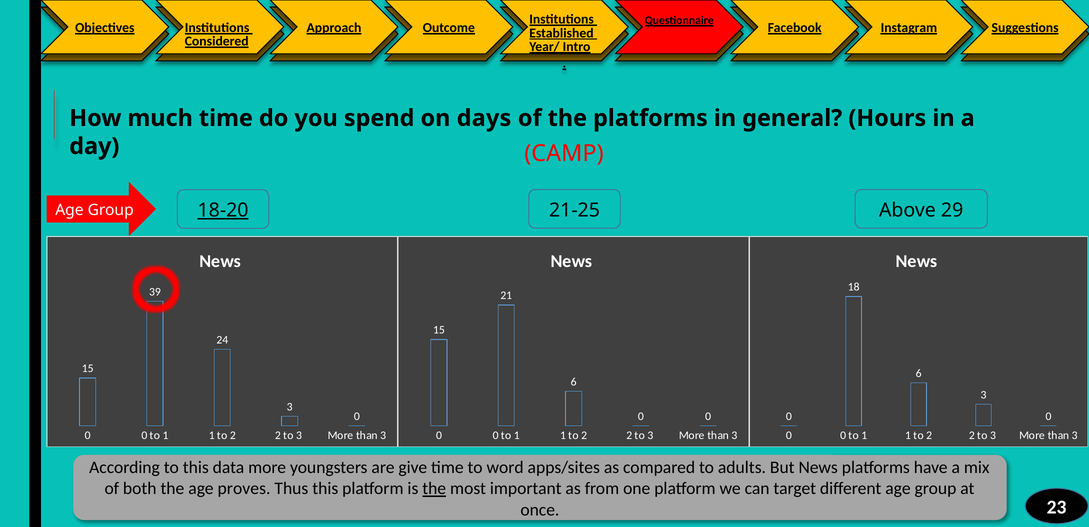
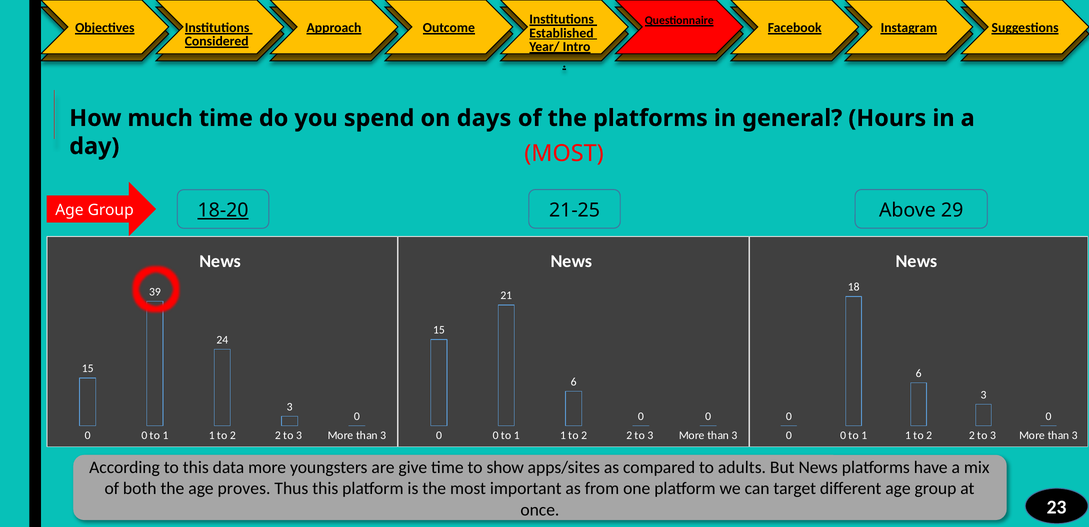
CAMP at (564, 154): CAMP -> MOST
word: word -> show
the at (434, 489) underline: present -> none
